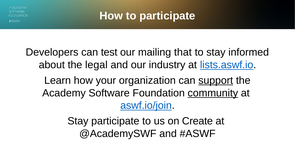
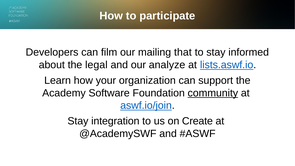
test: test -> film
industry: industry -> analyze
support underline: present -> none
Stay participate: participate -> integration
